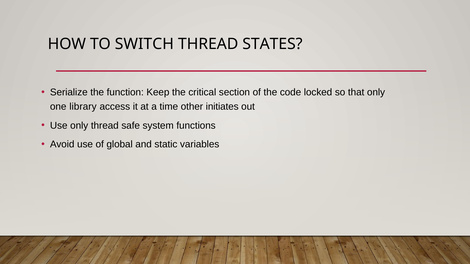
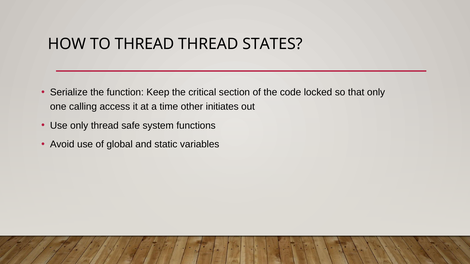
TO SWITCH: SWITCH -> THREAD
library: library -> calling
